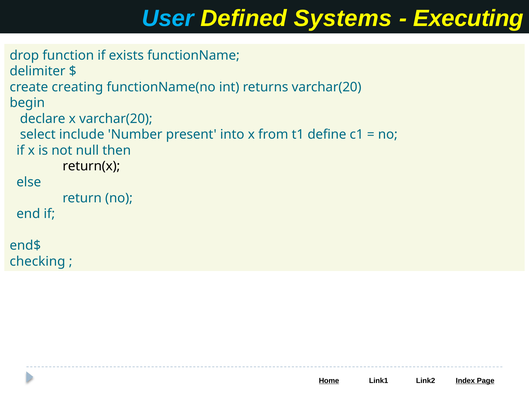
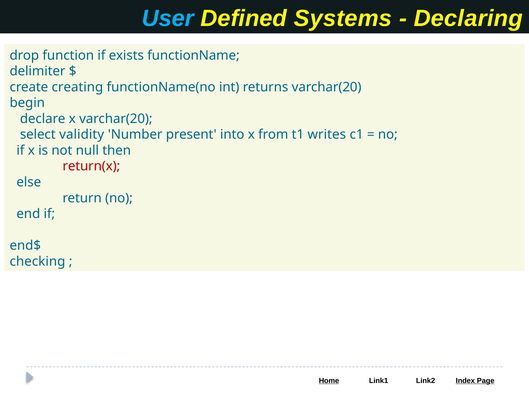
Executing: Executing -> Declaring
include: include -> validity
define: define -> writes
return(x colour: black -> red
